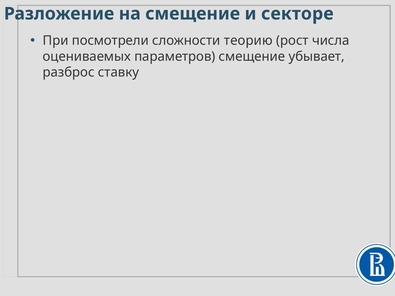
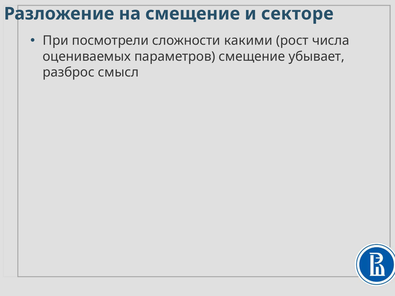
теорию: теорию -> какими
ставку: ставку -> смысл
